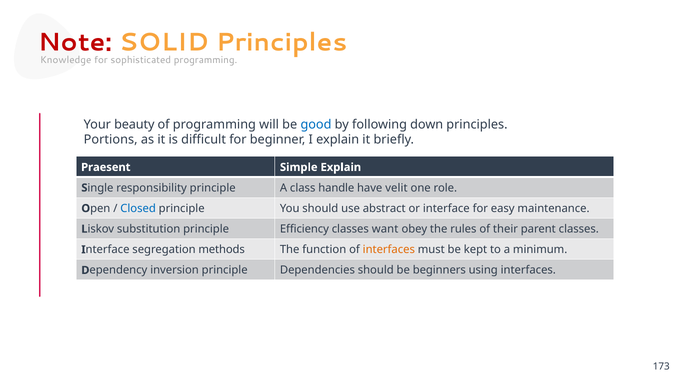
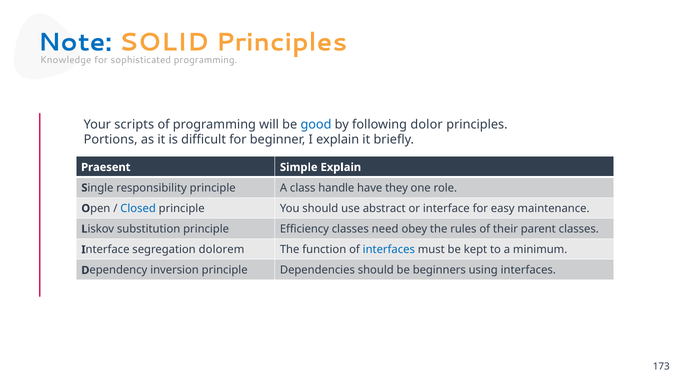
Note colour: red -> blue
beauty: beauty -> scripts
down: down -> dolor
velit: velit -> they
want: want -> need
methods: methods -> dolorem
interfaces at (389, 249) colour: orange -> blue
